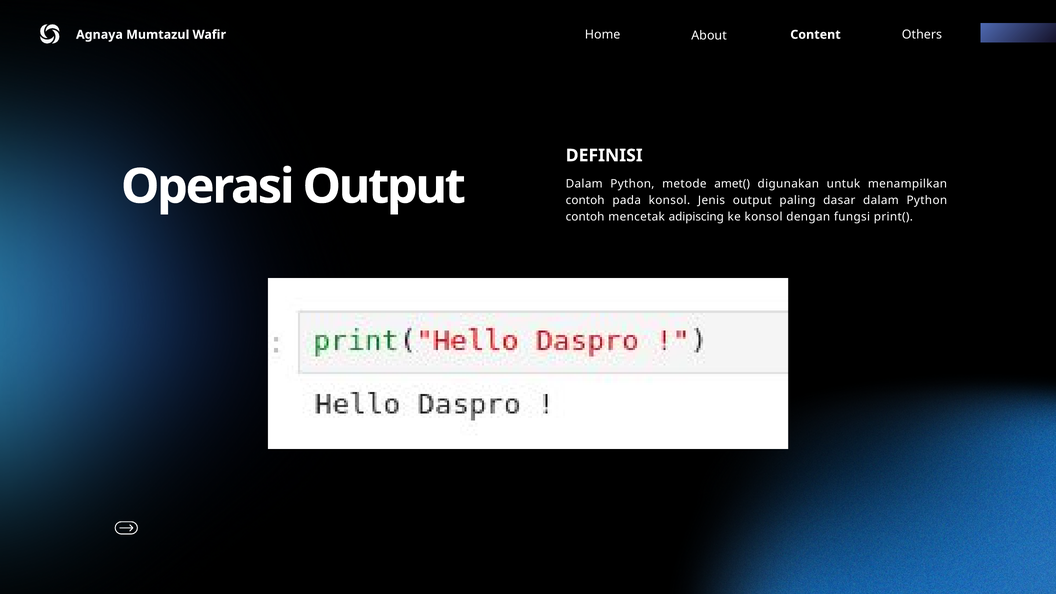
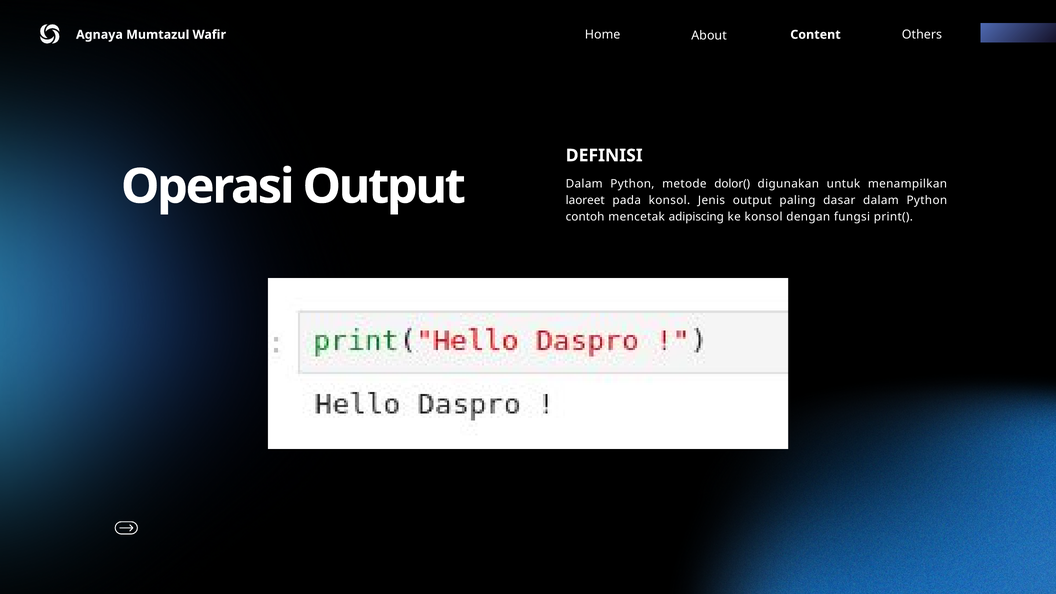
amet(: amet( -> dolor(
contoh at (585, 200): contoh -> laoreet
